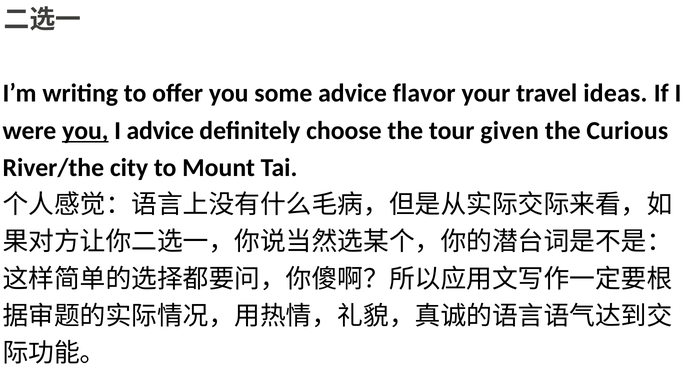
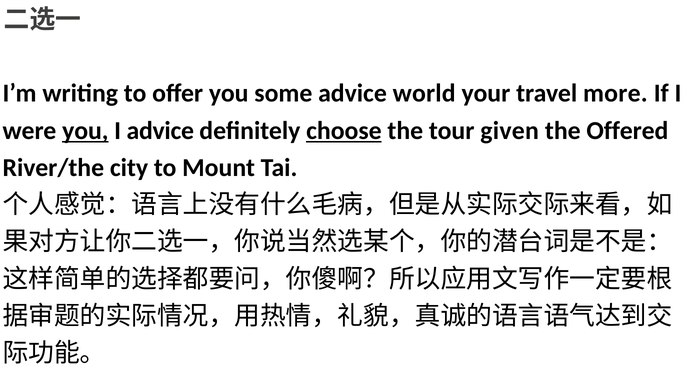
flavor: flavor -> world
ideas: ideas -> more
choose underline: none -> present
Curious: Curious -> Offered
